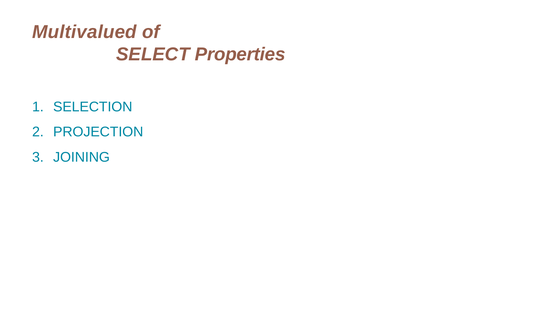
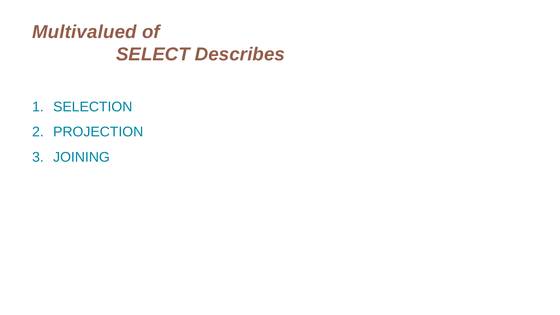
Properties: Properties -> Describes
